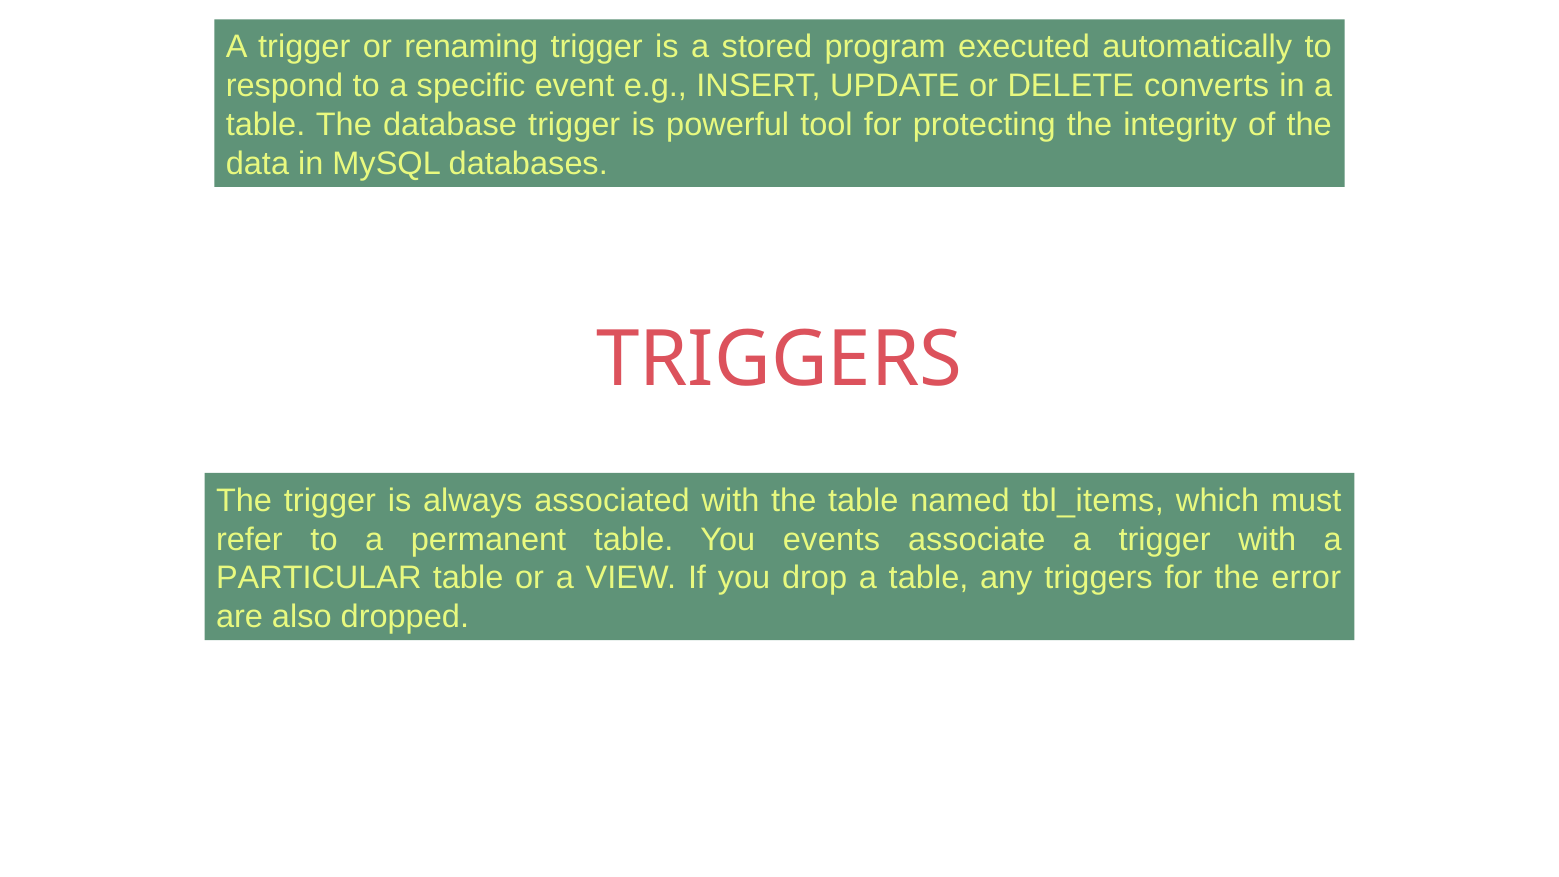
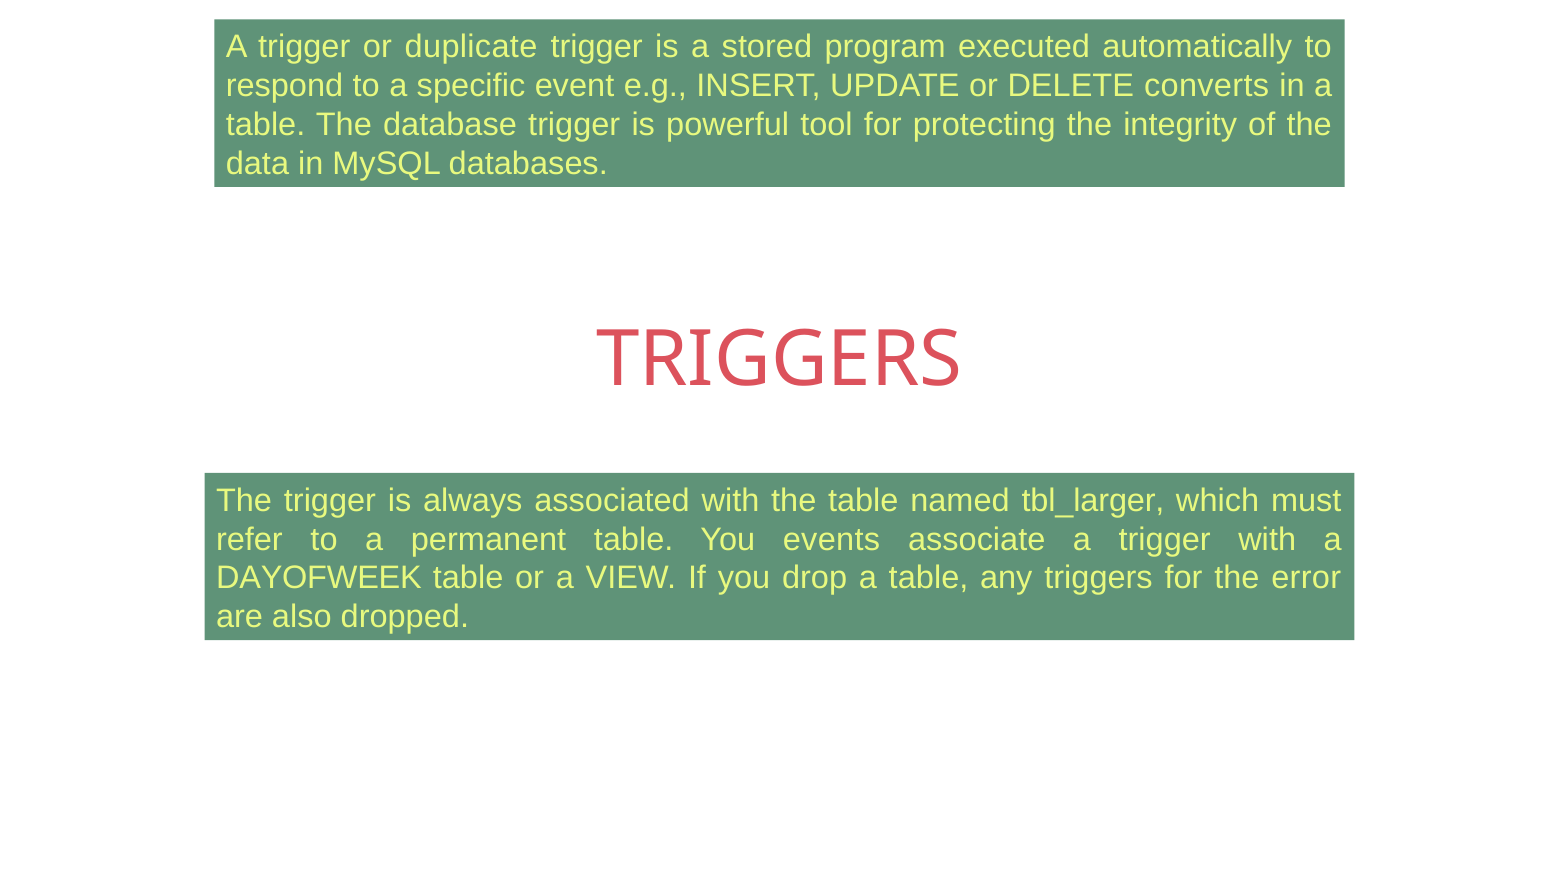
renaming: renaming -> duplicate
tbl_items: tbl_items -> tbl_larger
PARTICULAR: PARTICULAR -> DAYOFWEEK
